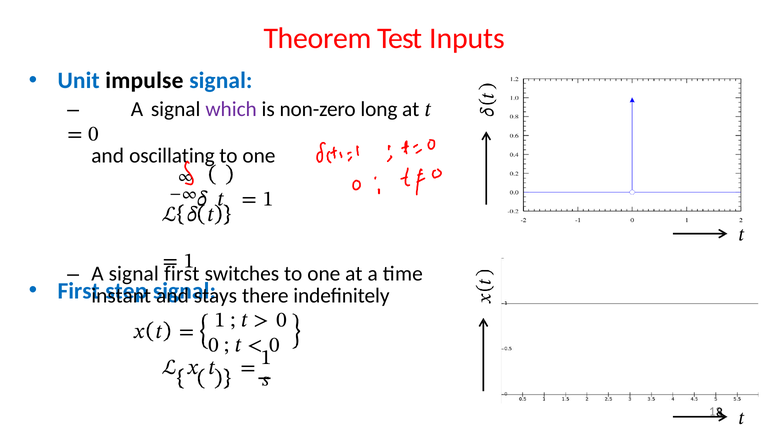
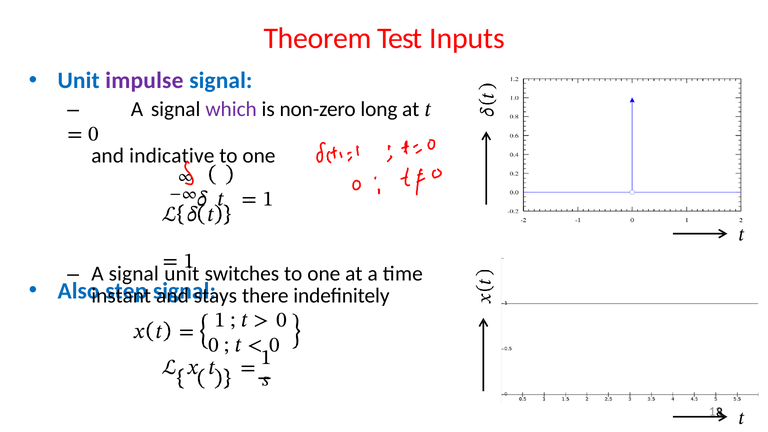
impulse colour: black -> purple
oscillating: oscillating -> indicative
signal first: first -> unit
First at (79, 291): First -> Also
